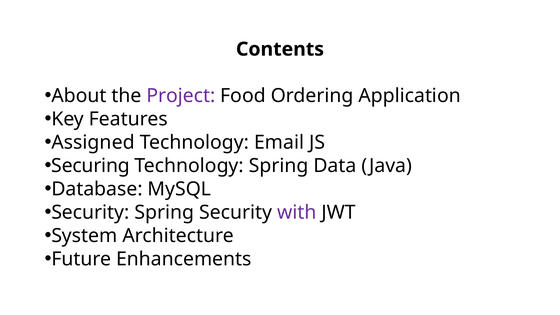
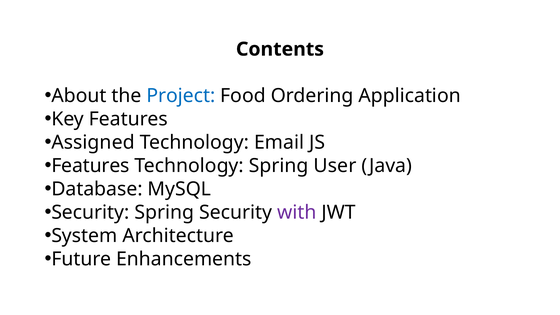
Project colour: purple -> blue
Securing at (91, 166): Securing -> Features
Data: Data -> User
